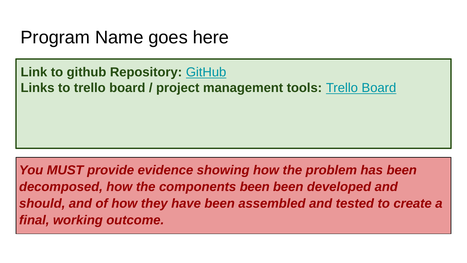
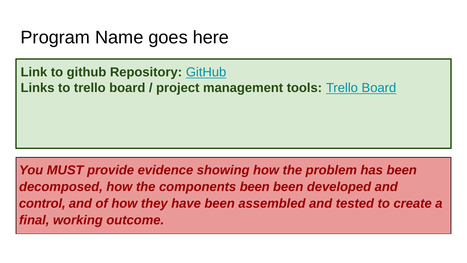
should: should -> control
